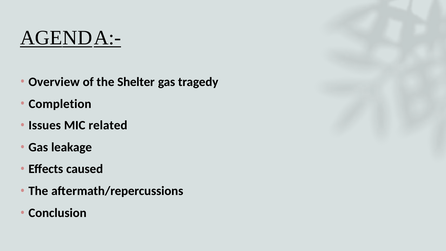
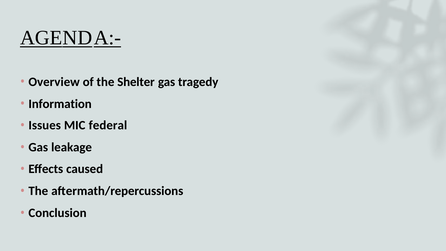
Completion: Completion -> Information
related: related -> federal
